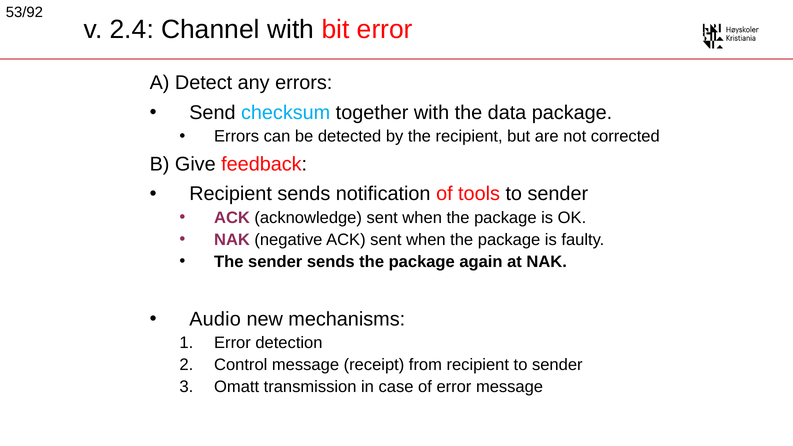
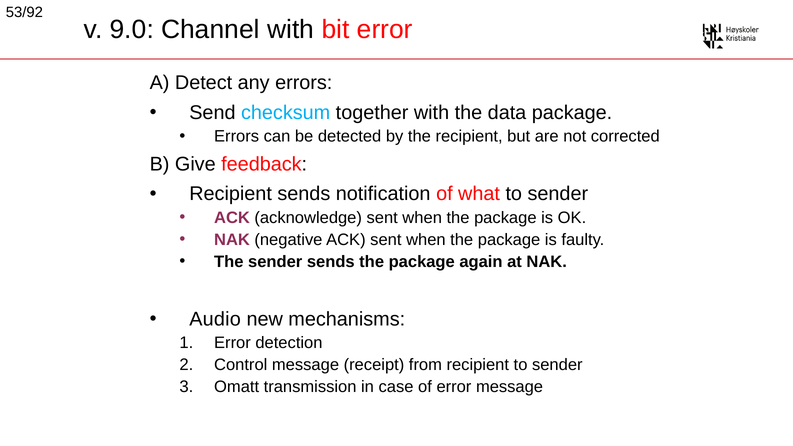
2.4: 2.4 -> 9.0
tools: tools -> what
